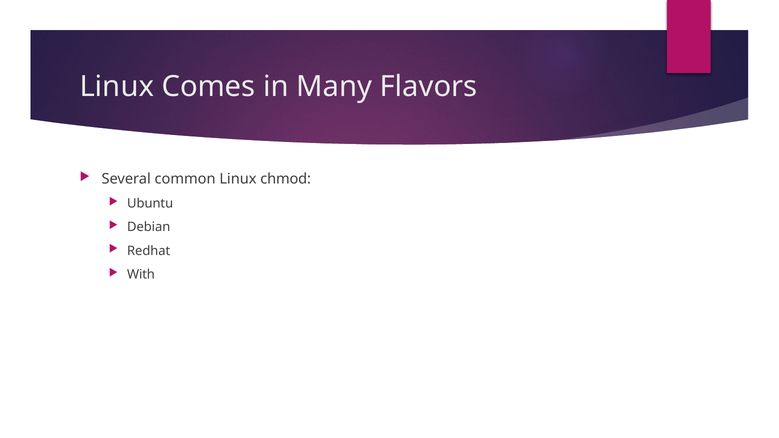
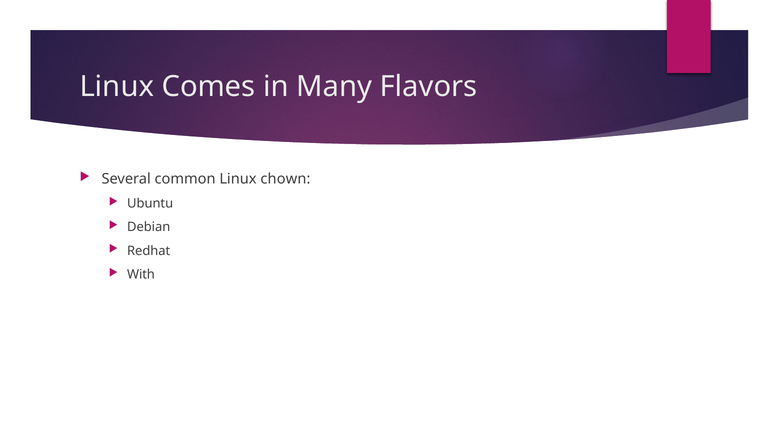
chmod: chmod -> chown
